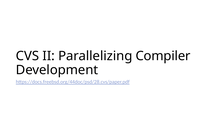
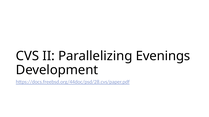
Compiler: Compiler -> Evenings
